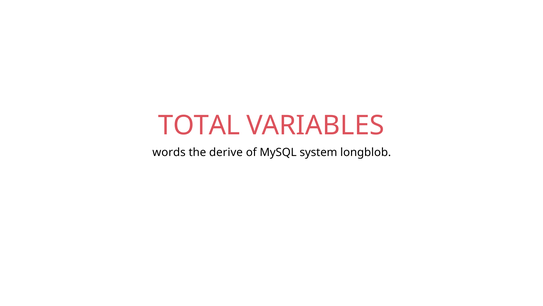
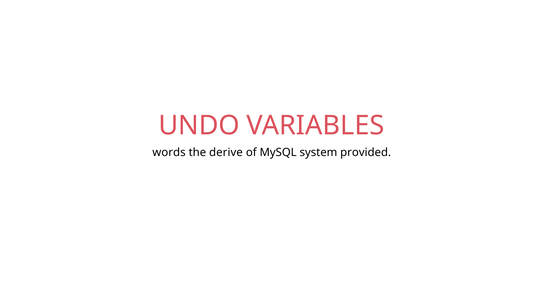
TOTAL: TOTAL -> UNDO
longblob: longblob -> provided
